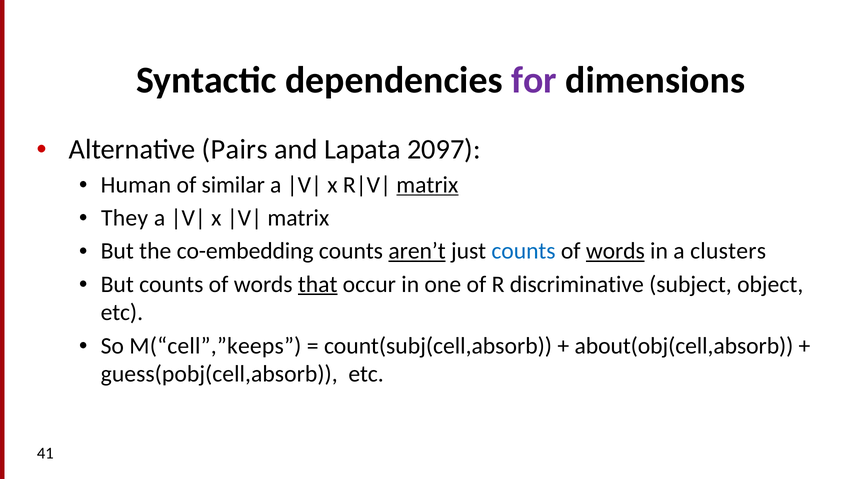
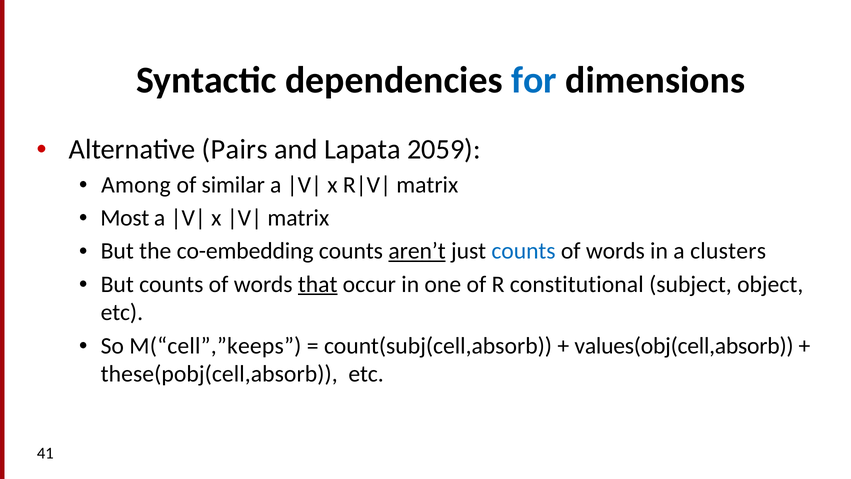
for colour: purple -> blue
2097: 2097 -> 2059
Human: Human -> Among
matrix at (427, 185) underline: present -> none
They: They -> Most
words at (615, 251) underline: present -> none
discriminative: discriminative -> constitutional
about(obj(cell,absorb: about(obj(cell,absorb -> values(obj(cell,absorb
guess(pobj(cell,absorb: guess(pobj(cell,absorb -> these(pobj(cell,absorb
